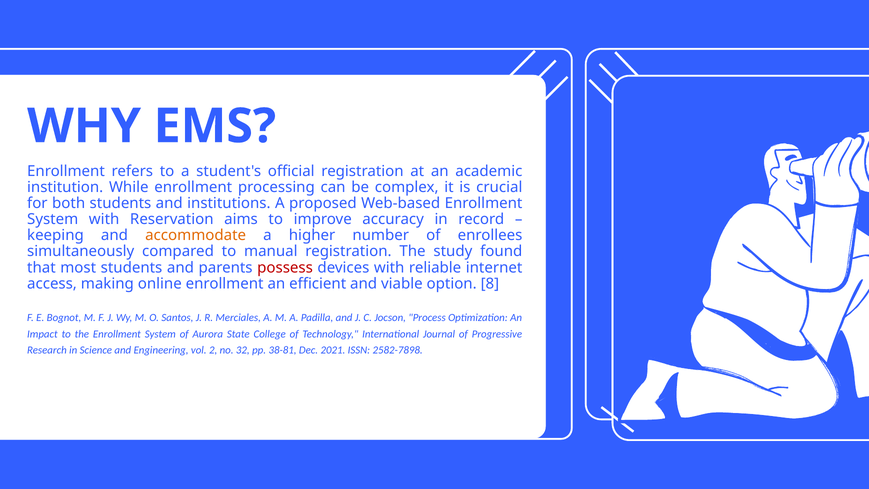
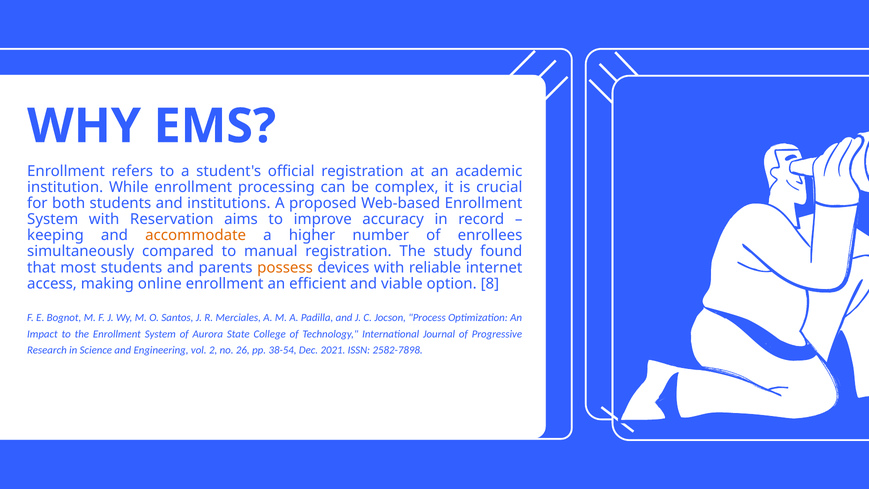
possess colour: red -> orange
32: 32 -> 26
38-81: 38-81 -> 38-54
